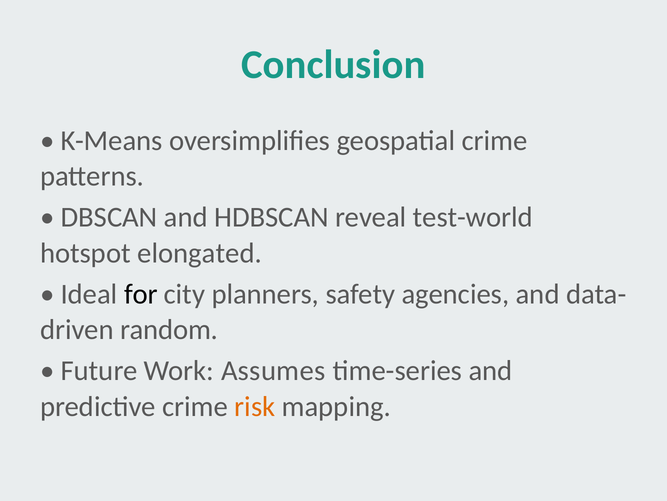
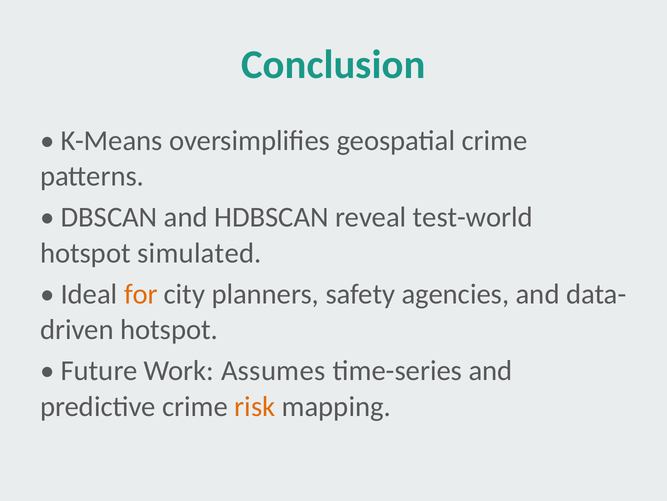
elongated: elongated -> simulated
for colour: black -> orange
random at (169, 329): random -> hotspot
